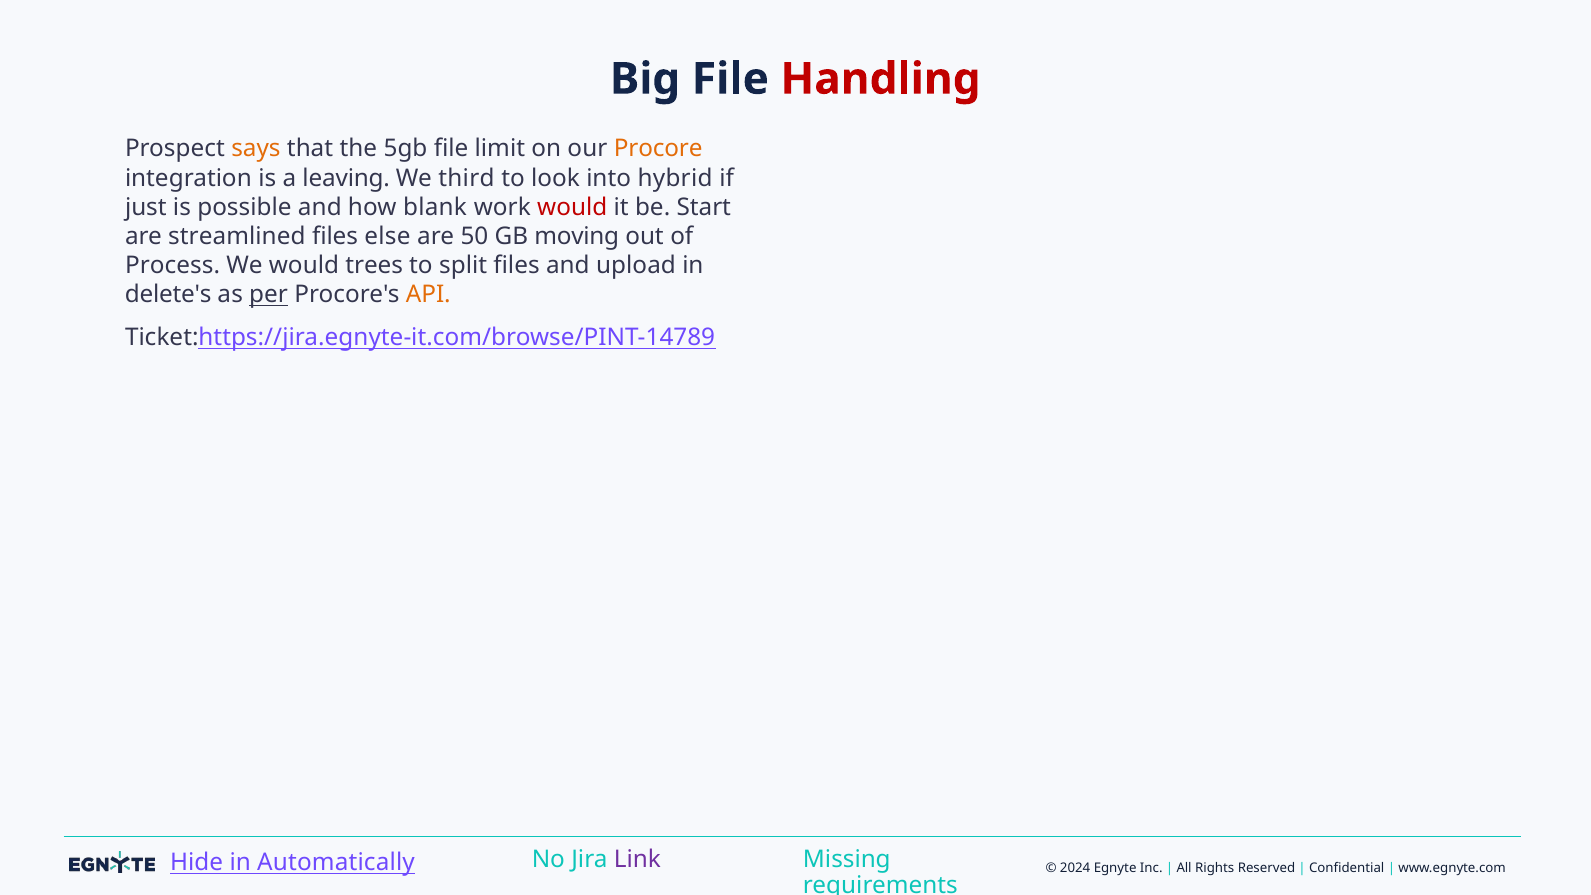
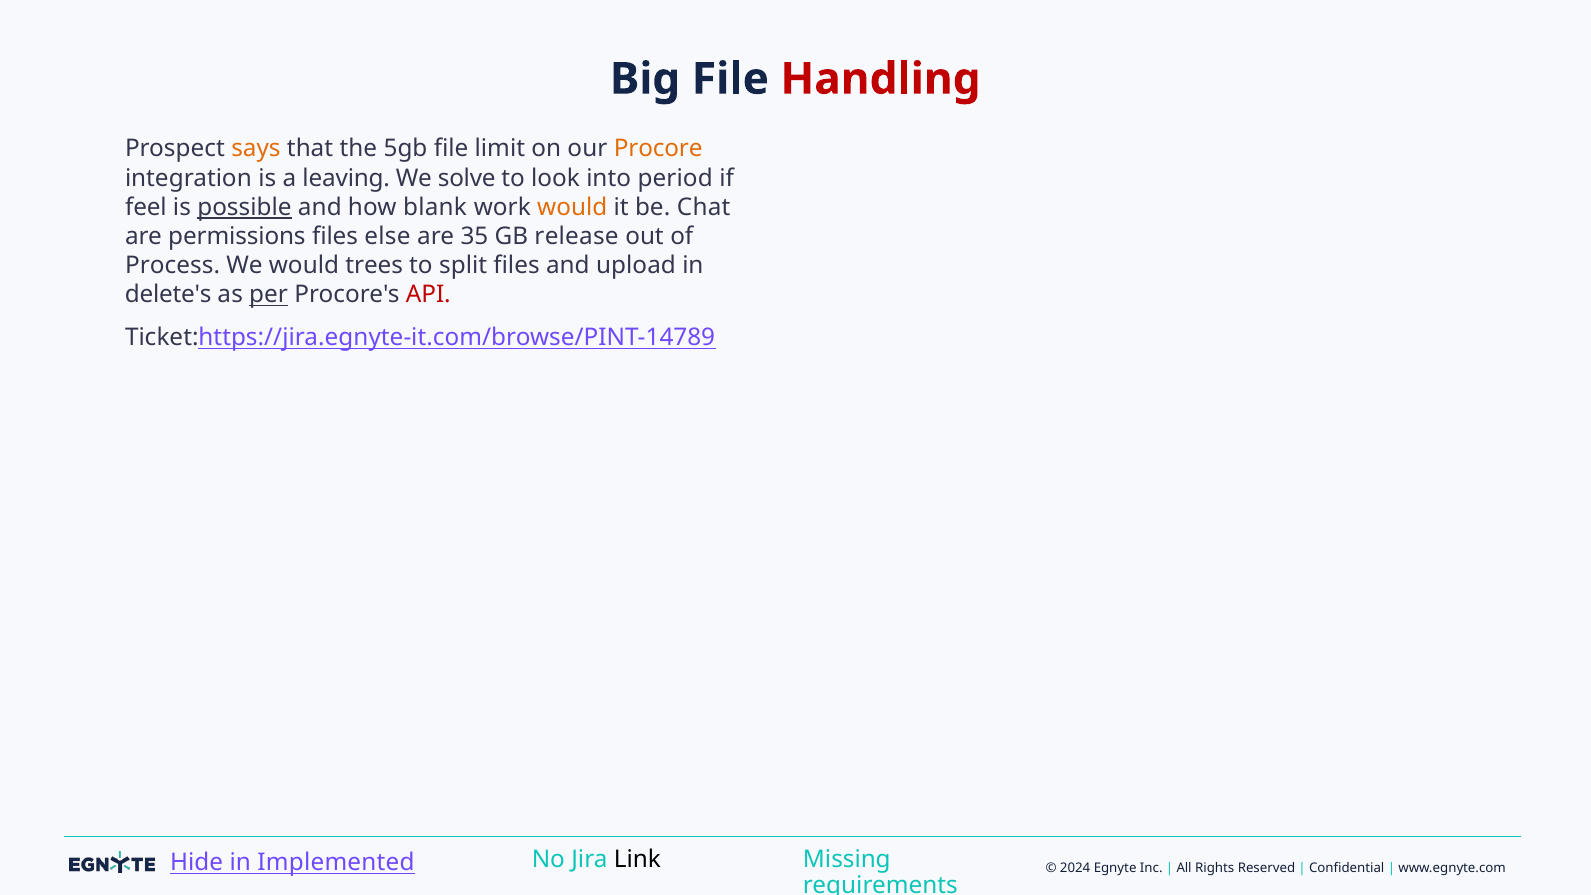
third: third -> solve
hybrid: hybrid -> period
just: just -> feel
possible underline: none -> present
would at (572, 207) colour: red -> orange
Start: Start -> Chat
streamlined: streamlined -> permissions
50: 50 -> 35
moving: moving -> release
API colour: orange -> red
Automatically: Automatically -> Implemented
Link colour: purple -> black
